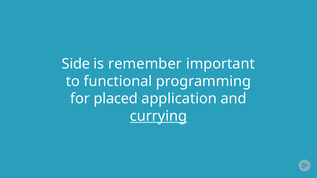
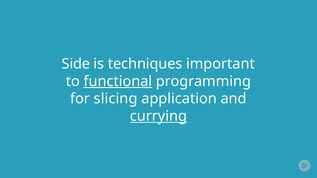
remember: remember -> techniques
functional underline: none -> present
placed: placed -> slicing
